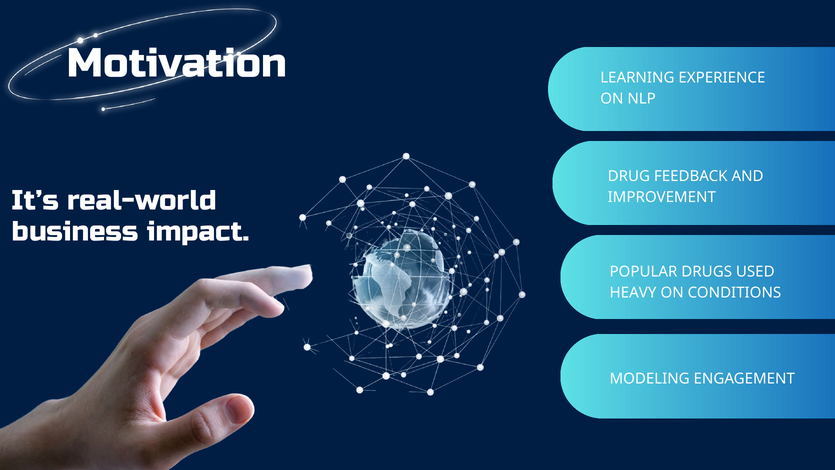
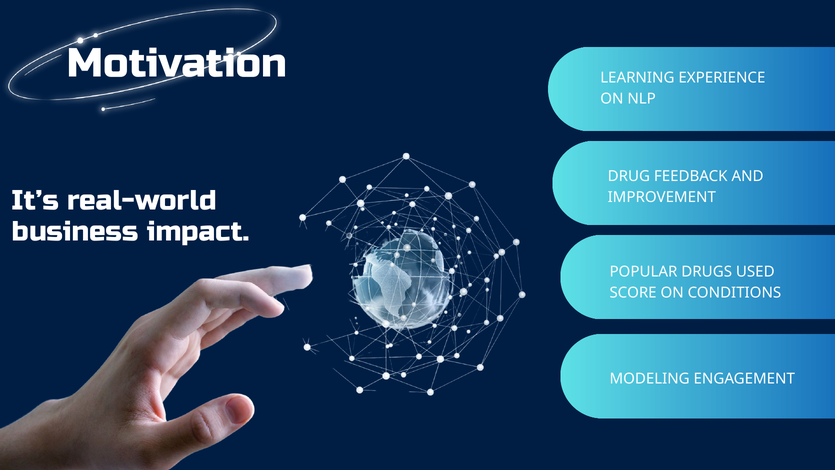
HEAVY: HEAVY -> SCORE
